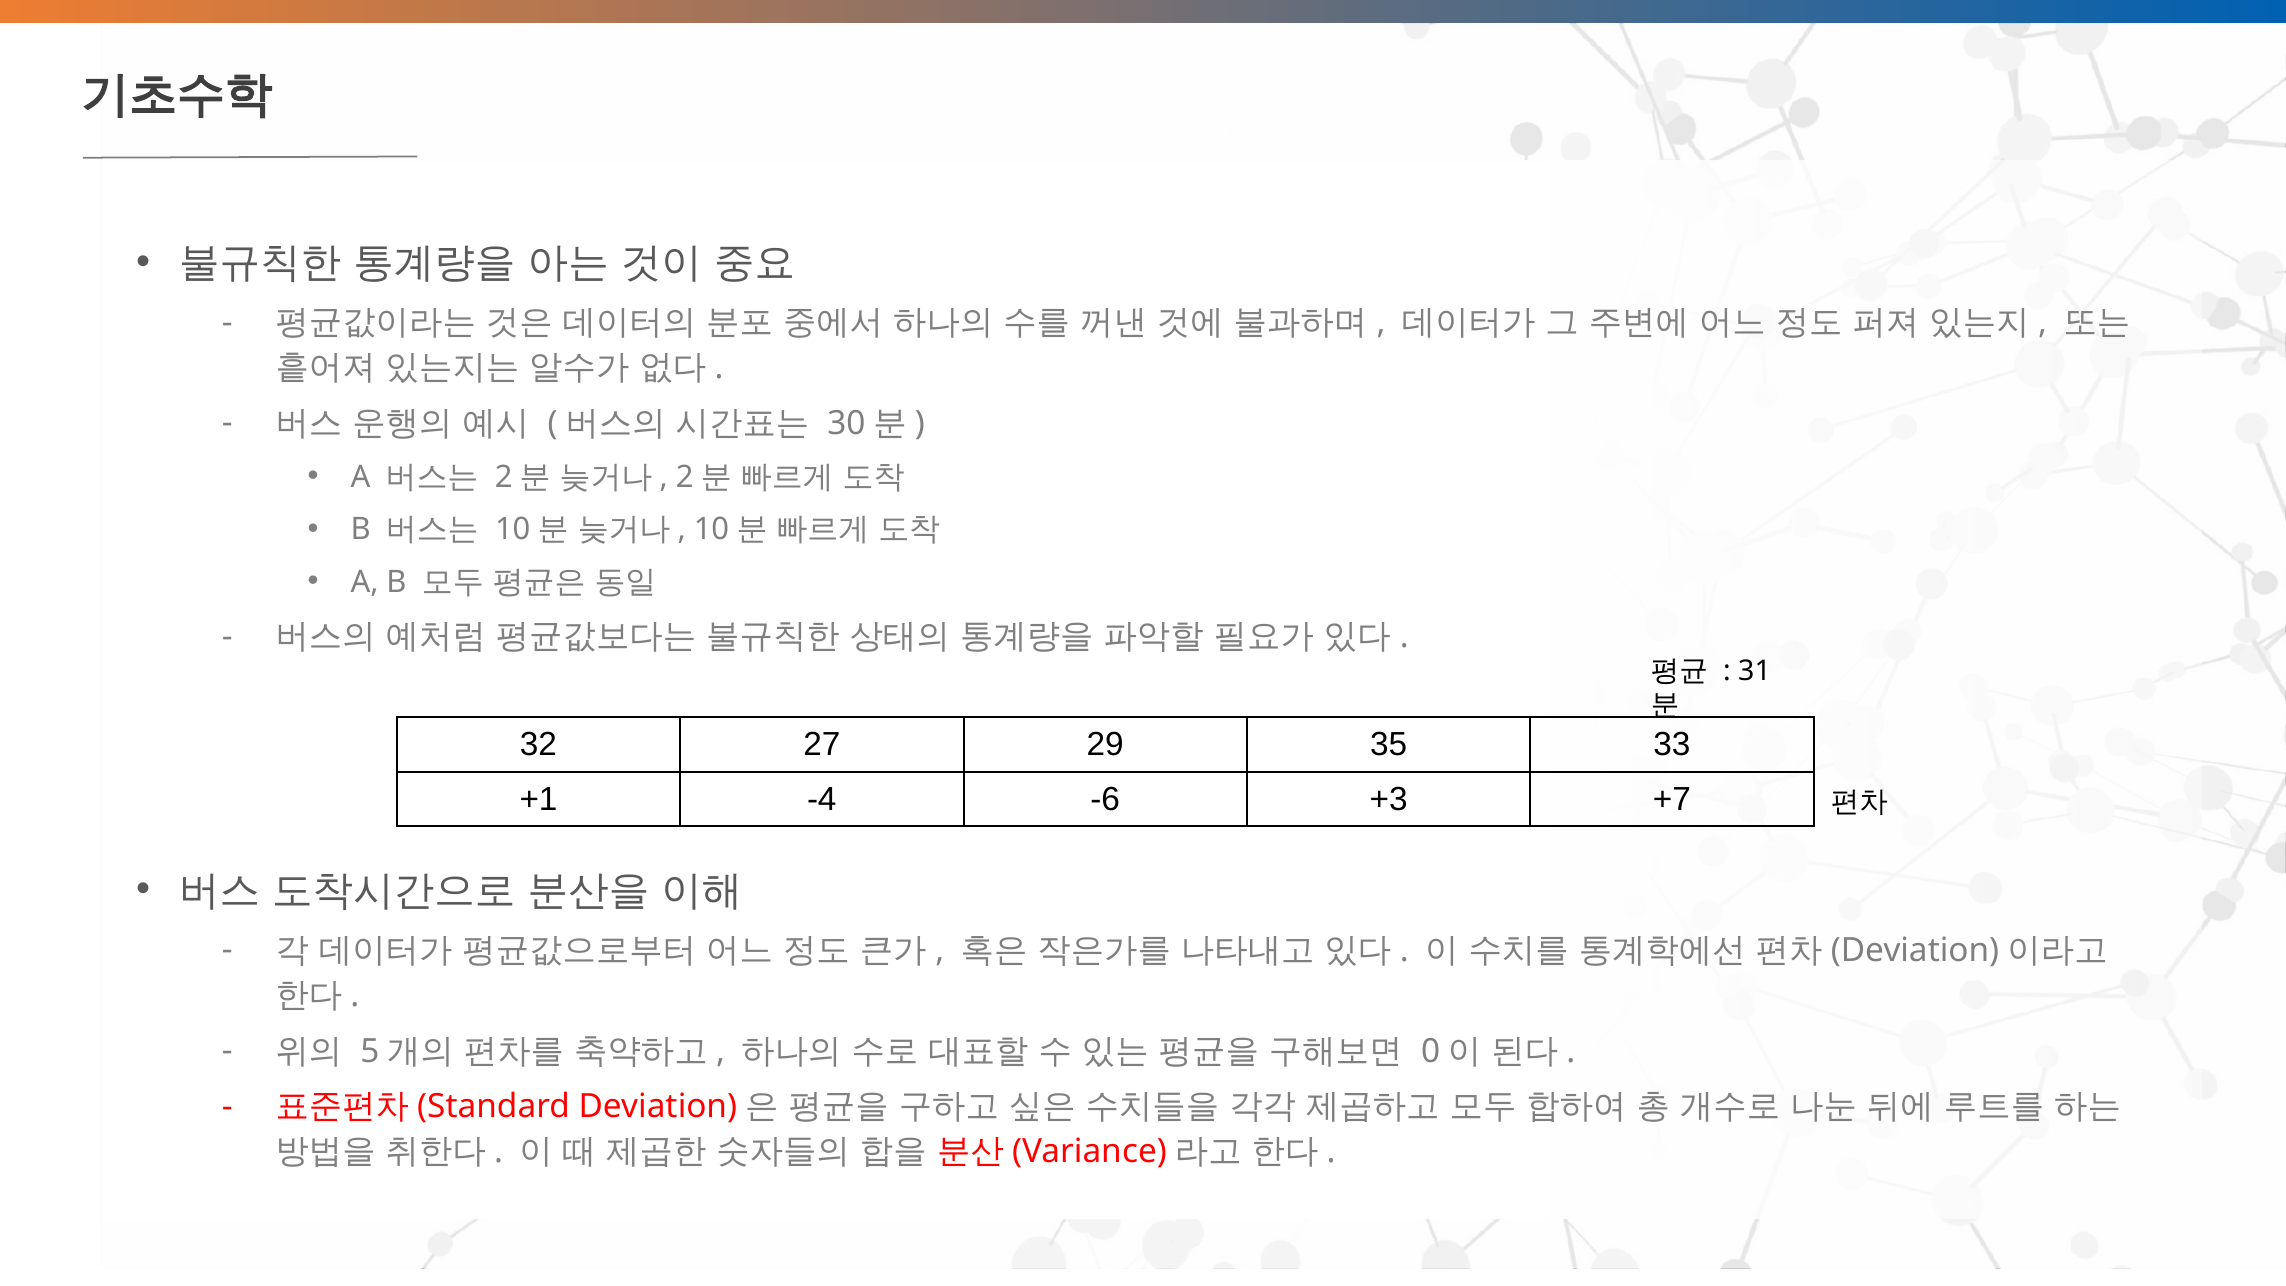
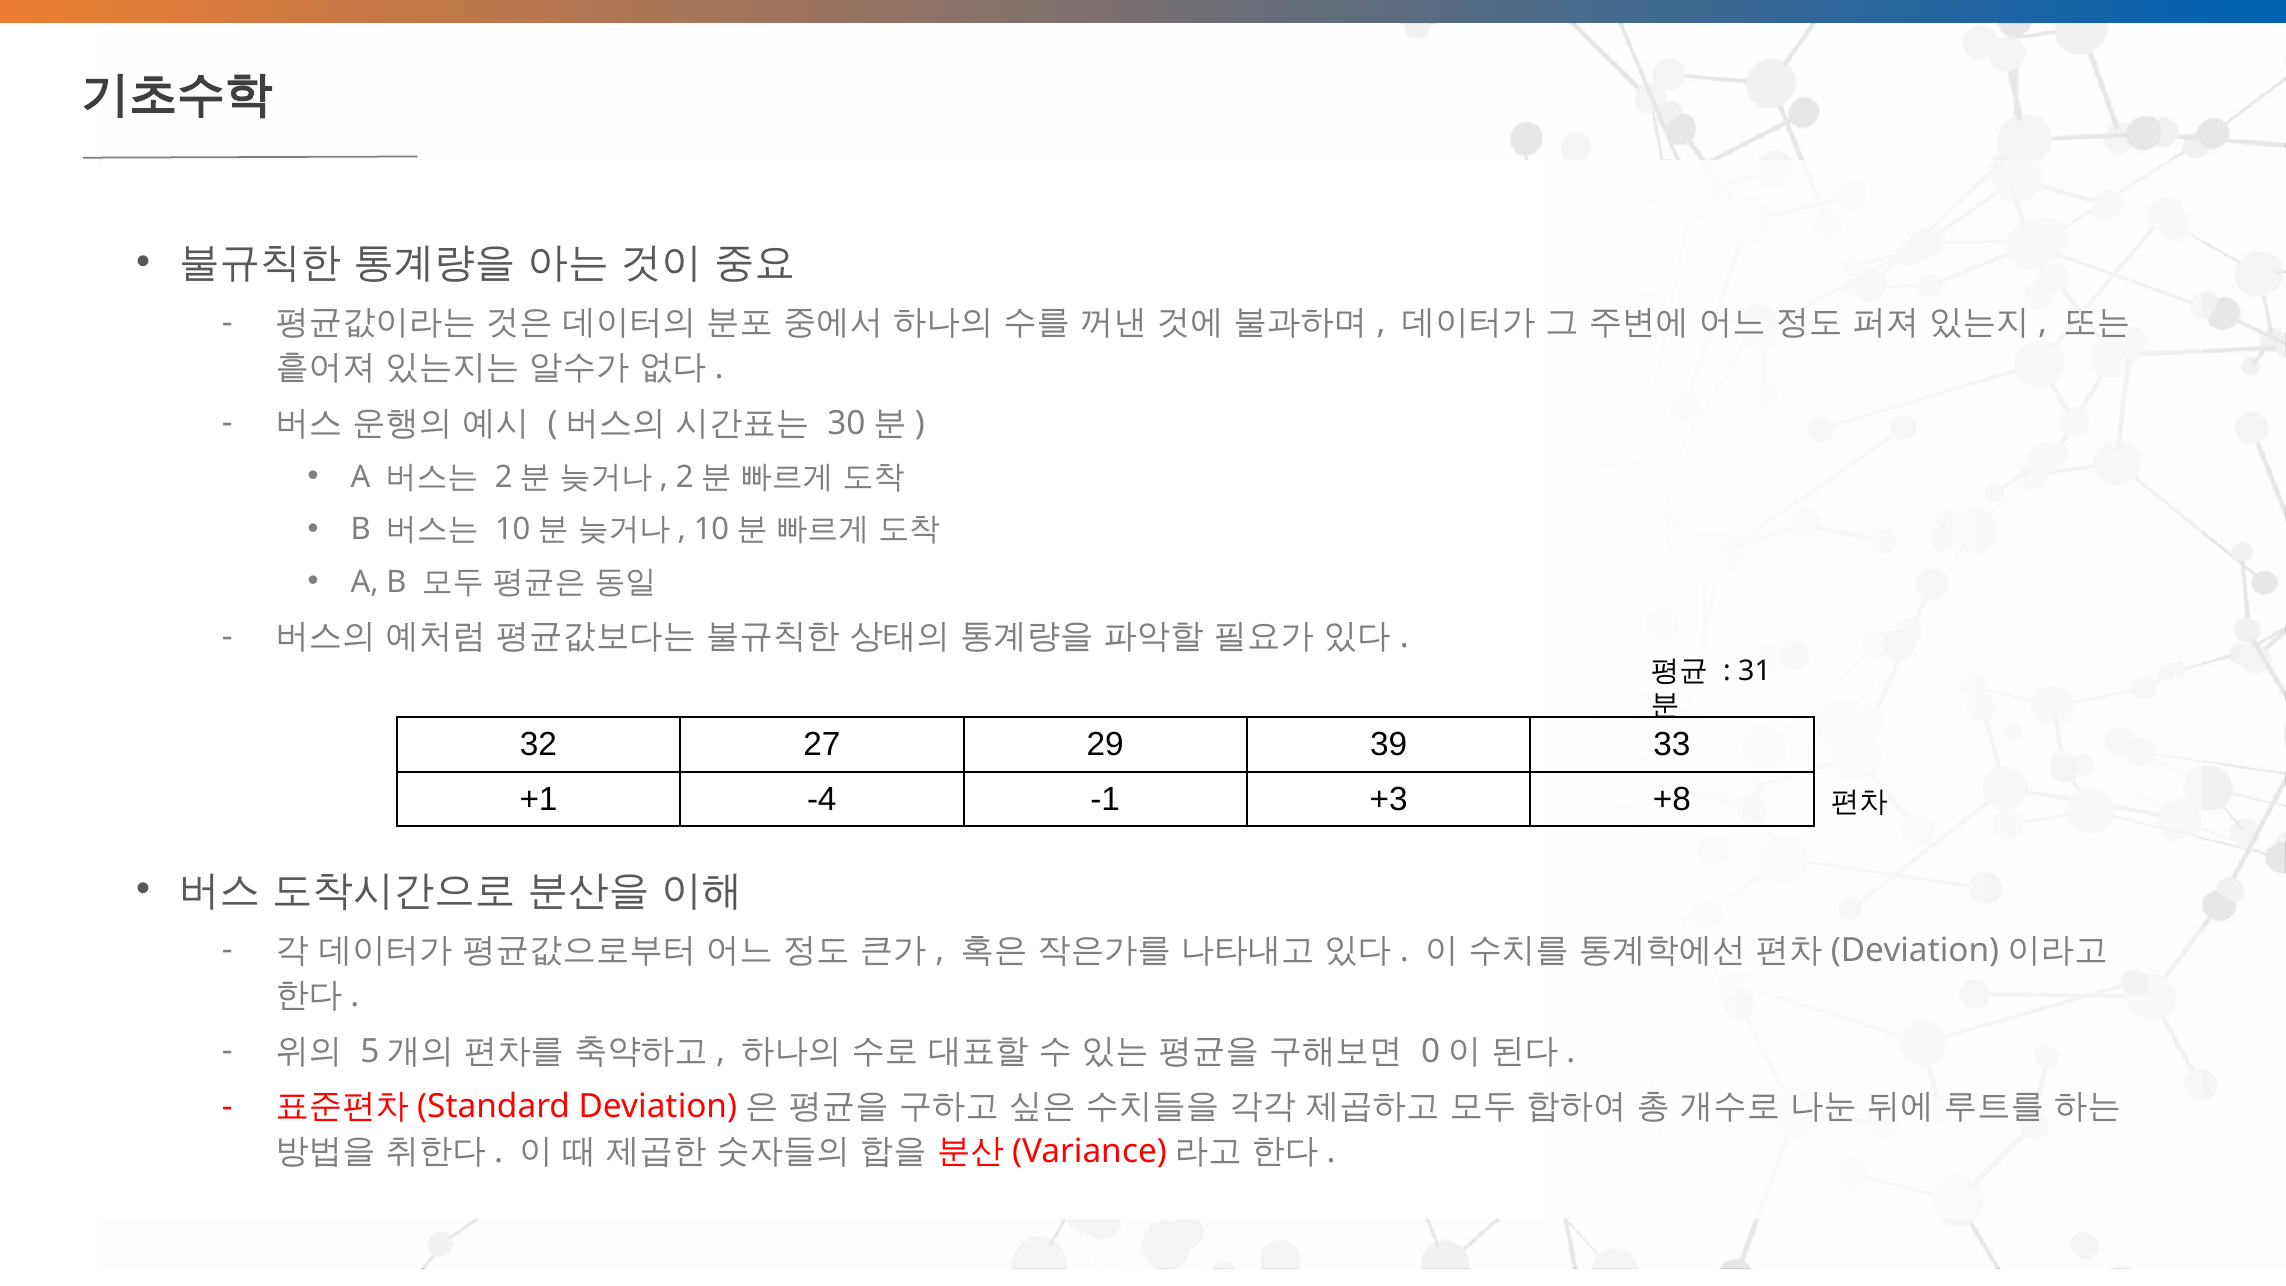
35: 35 -> 39
-6: -6 -> -1
+7: +7 -> +8
